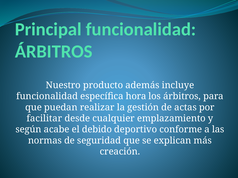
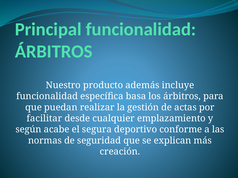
hora: hora -> basa
debido: debido -> segura
